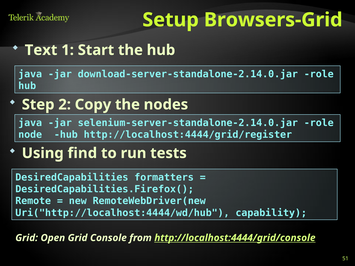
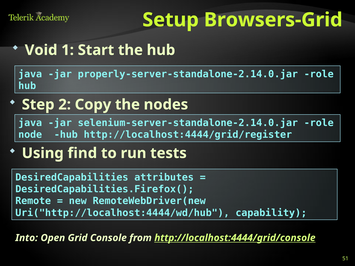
Text: Text -> Void
download-server-standalone-2.14.0.jar: download-server-standalone-2.14.0.jar -> properly-server-standalone-2.14.0.jar
formatters: formatters -> attributes
Grid at (27, 238): Grid -> Into
